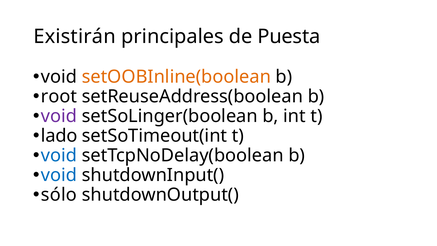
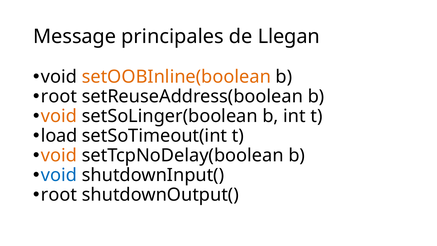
Existirán: Existirán -> Message
Puesta: Puesta -> Llegan
void at (59, 116) colour: purple -> orange
lado: lado -> load
void at (59, 155) colour: blue -> orange
sólo at (59, 195): sólo -> root
